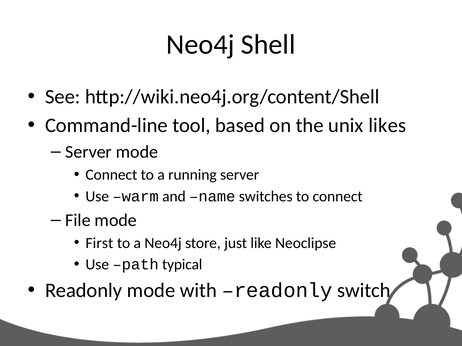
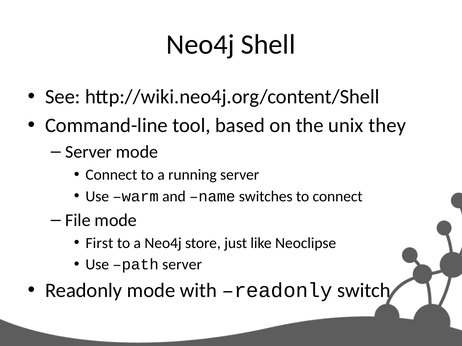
likes: likes -> they
path typical: typical -> server
